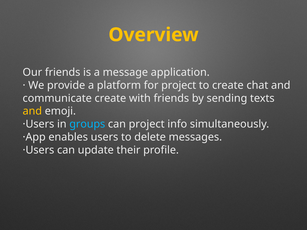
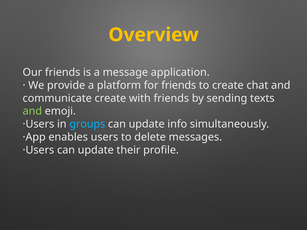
for project: project -> friends
and at (32, 111) colour: yellow -> light green
project at (147, 124): project -> update
